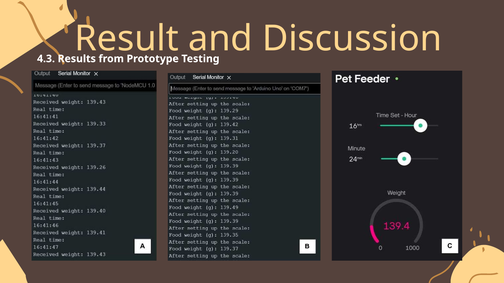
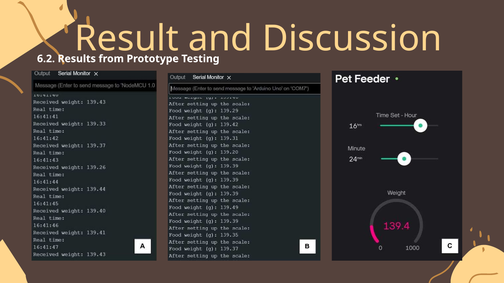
4.3: 4.3 -> 6.2
